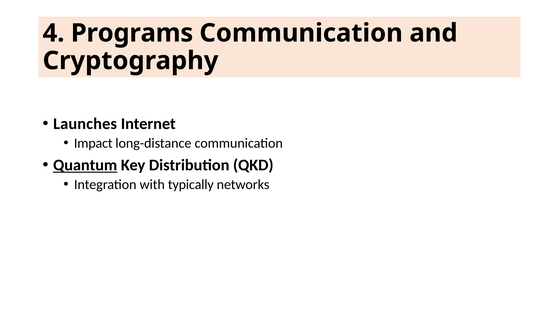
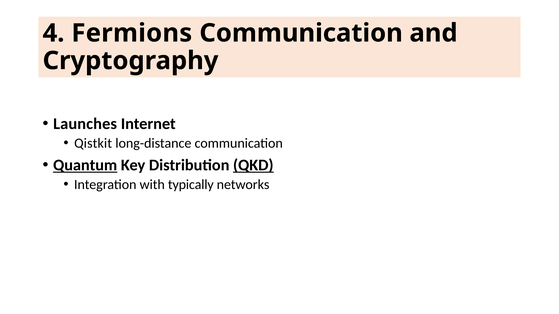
Programs: Programs -> Fermions
Impact: Impact -> Qistkit
QKD underline: none -> present
